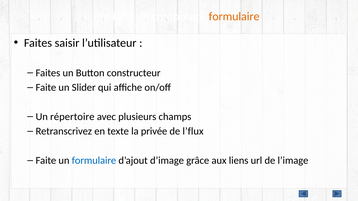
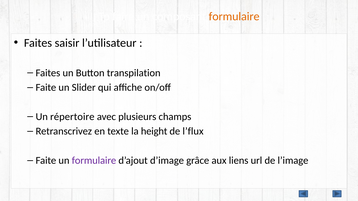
constructeur: constructeur -> transpilation
privée: privée -> height
formulaire at (94, 161) colour: blue -> purple
